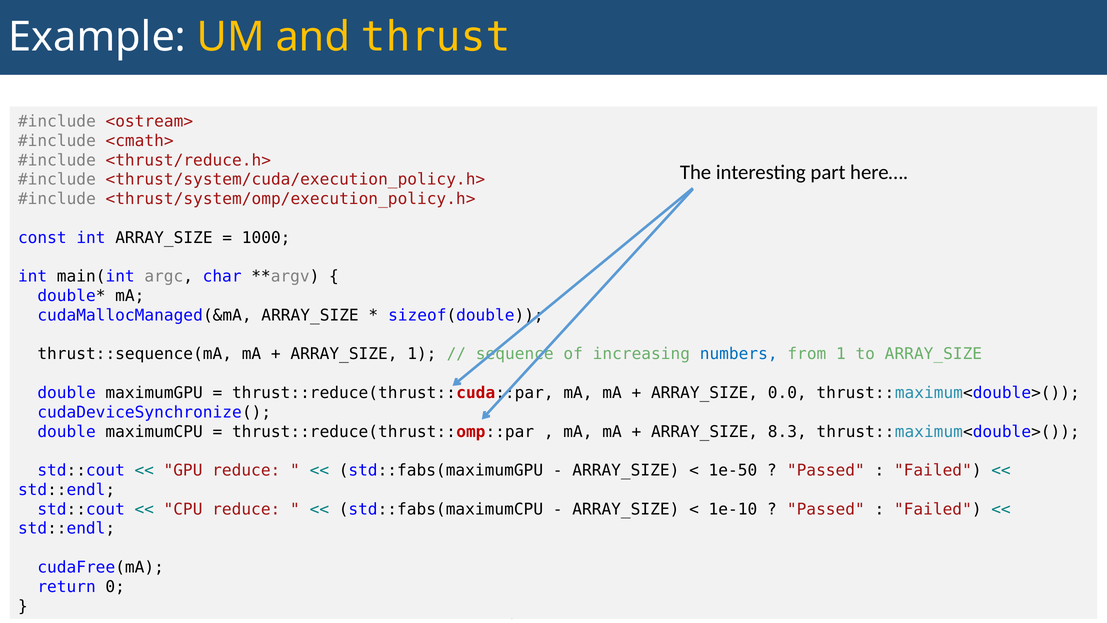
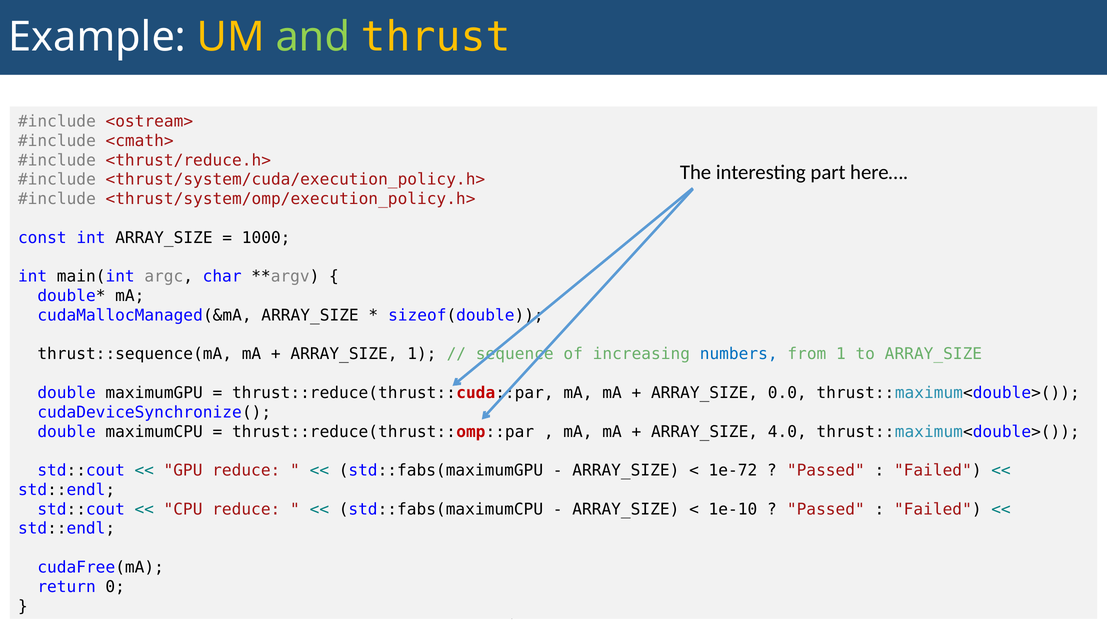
and colour: yellow -> light green
8.3: 8.3 -> 4.0
1e-50: 1e-50 -> 1e-72
